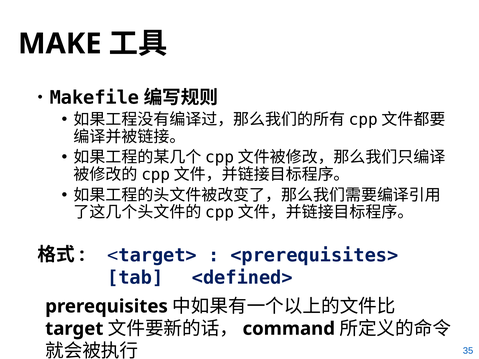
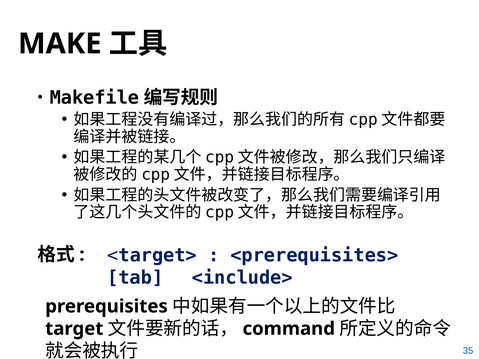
<defined>: <defined> -> <include>
